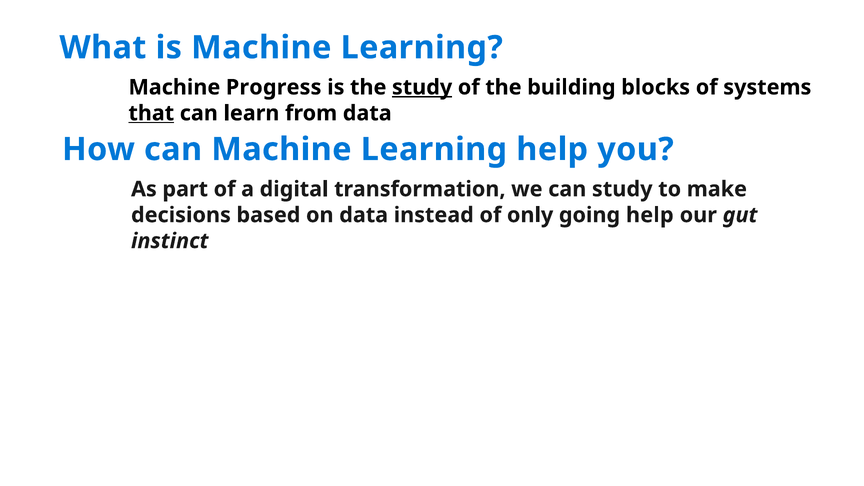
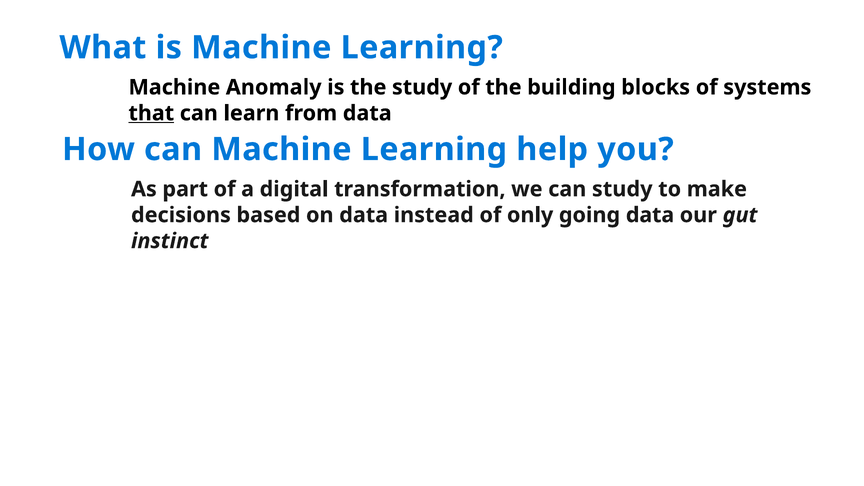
Progress: Progress -> Anomaly
study at (422, 87) underline: present -> none
going help: help -> data
